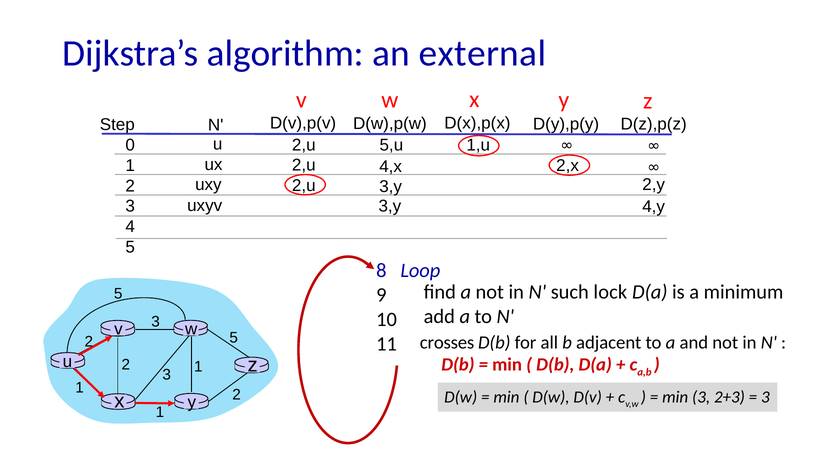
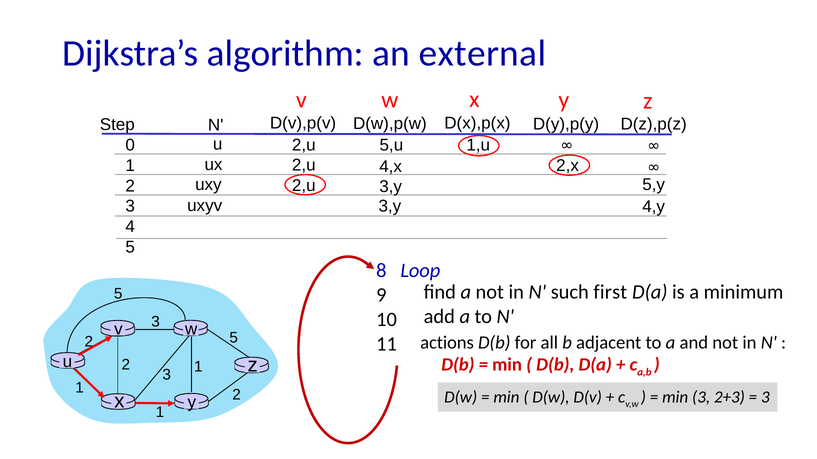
2,y: 2,y -> 5,y
lock: lock -> first
crosses: crosses -> actions
